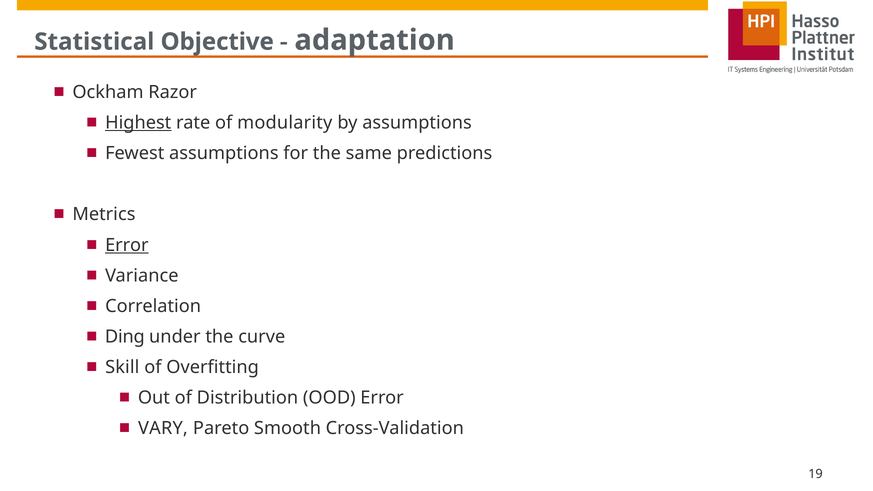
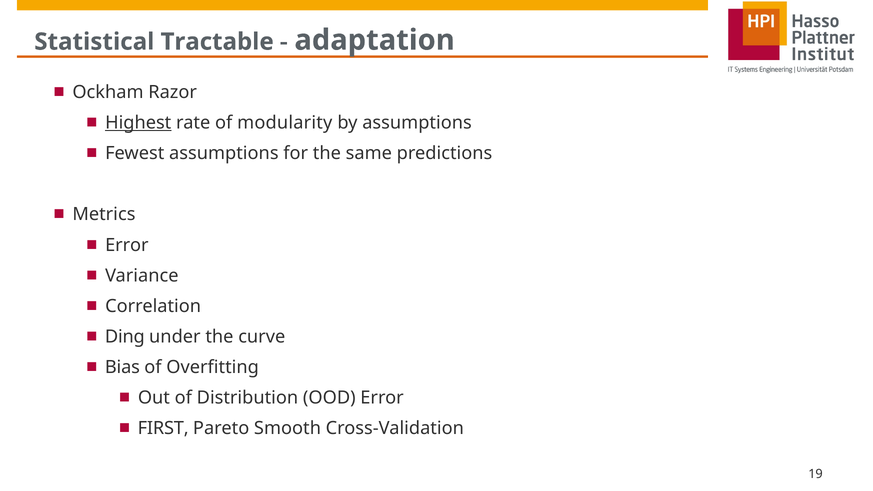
Objective: Objective -> Tractable
Error at (127, 245) underline: present -> none
Skill: Skill -> Bias
VARY: VARY -> FIRST
